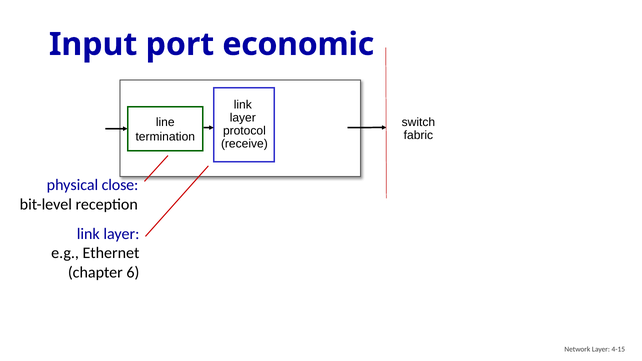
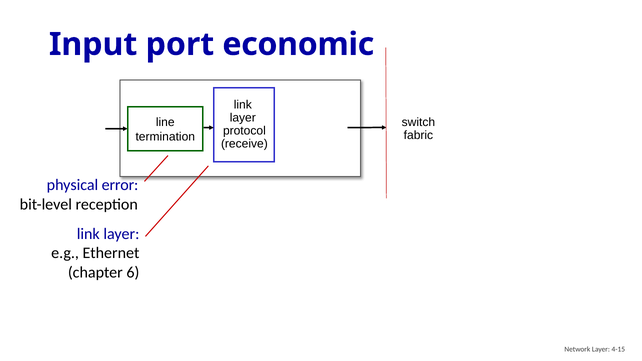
close: close -> error
